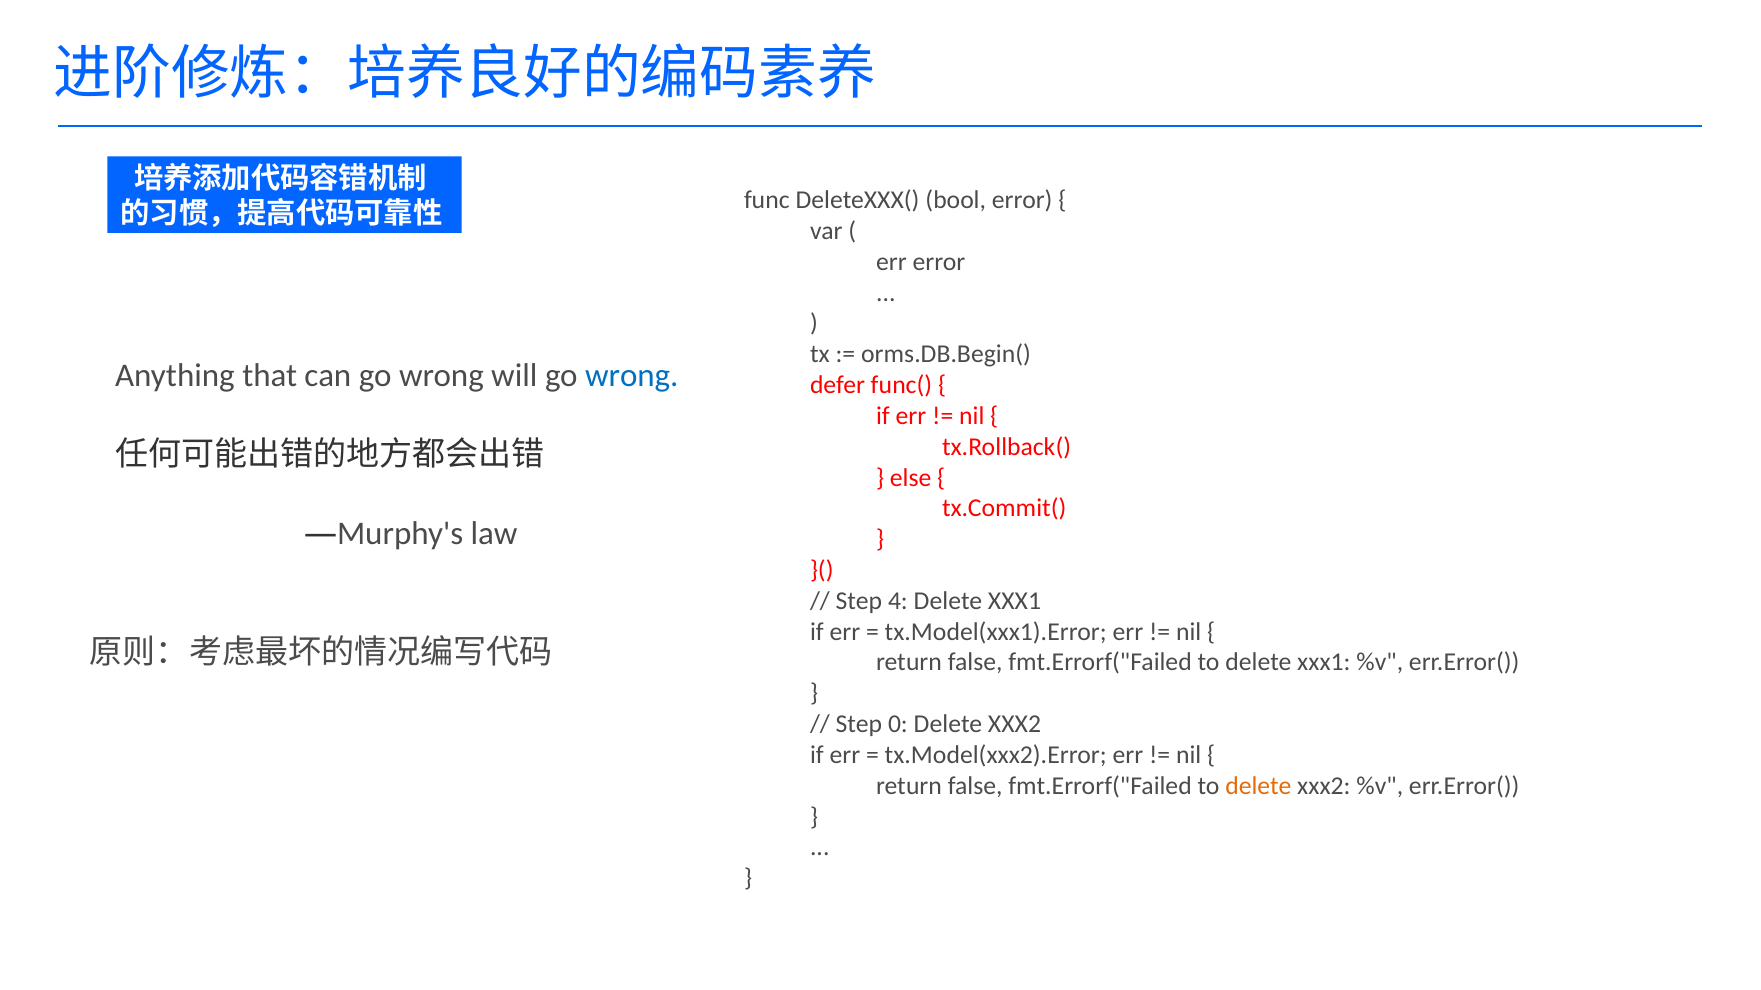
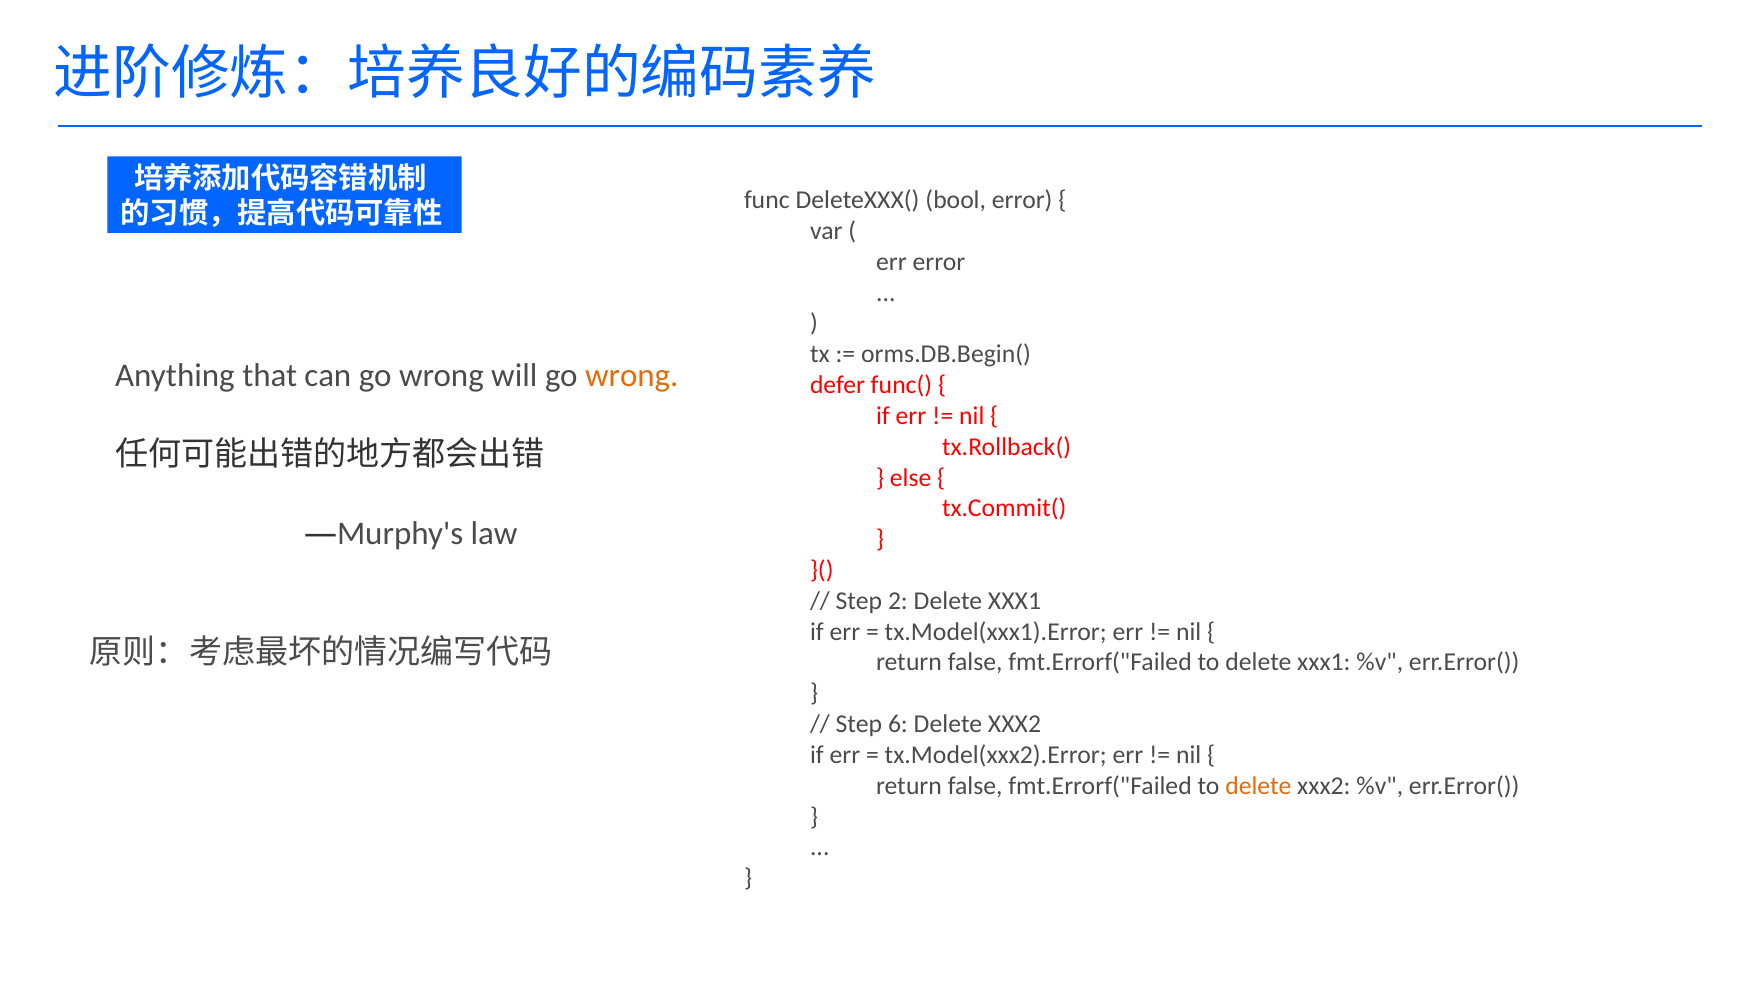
wrong at (632, 376) colour: blue -> orange
4: 4 -> 2
0: 0 -> 6
